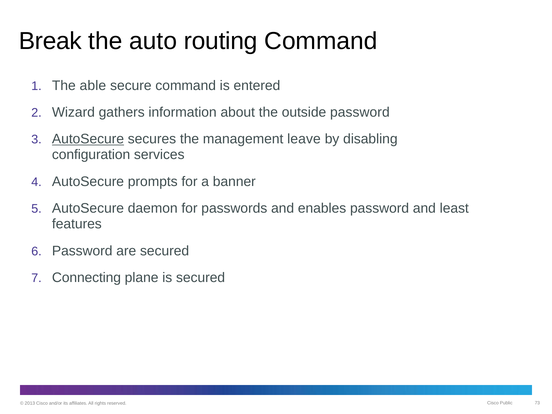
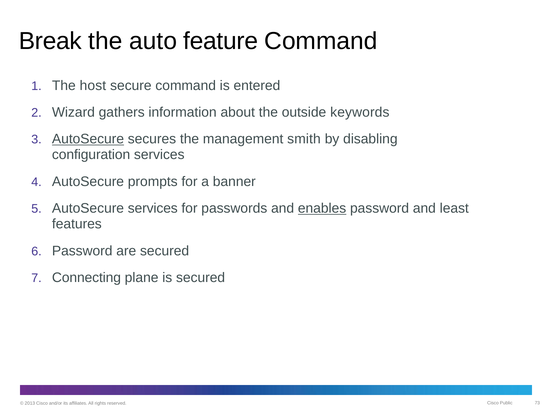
routing: routing -> feature
able: able -> host
outside password: password -> keywords
leave: leave -> smith
AutoSecure daemon: daemon -> services
enables underline: none -> present
